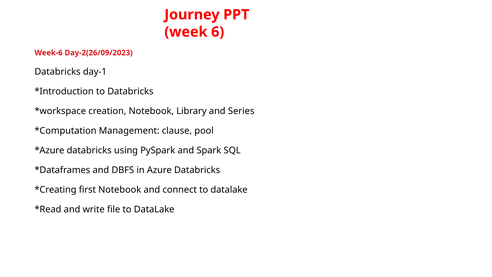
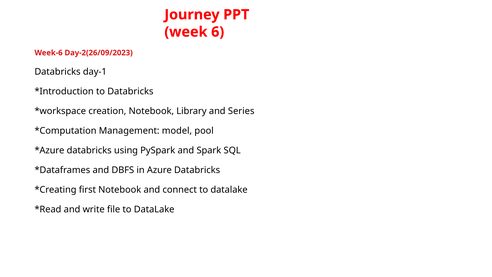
clause: clause -> model
